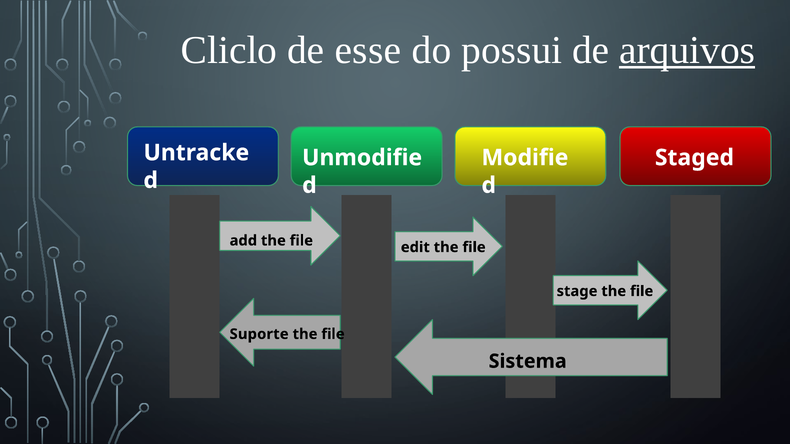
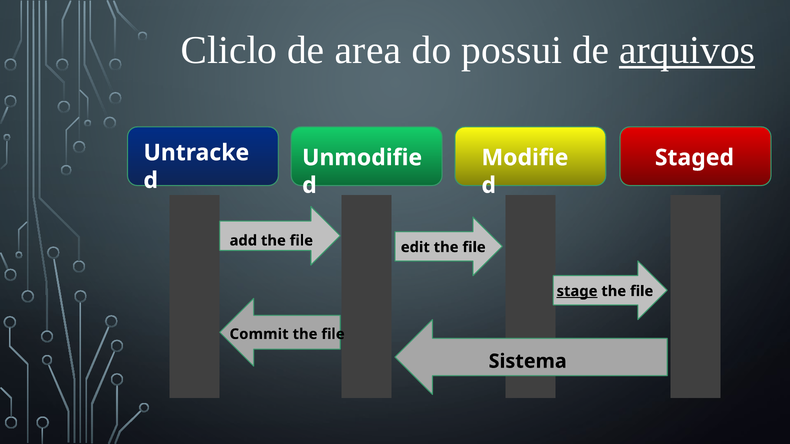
esse: esse -> area
stage underline: none -> present
Suporte: Suporte -> Commit
